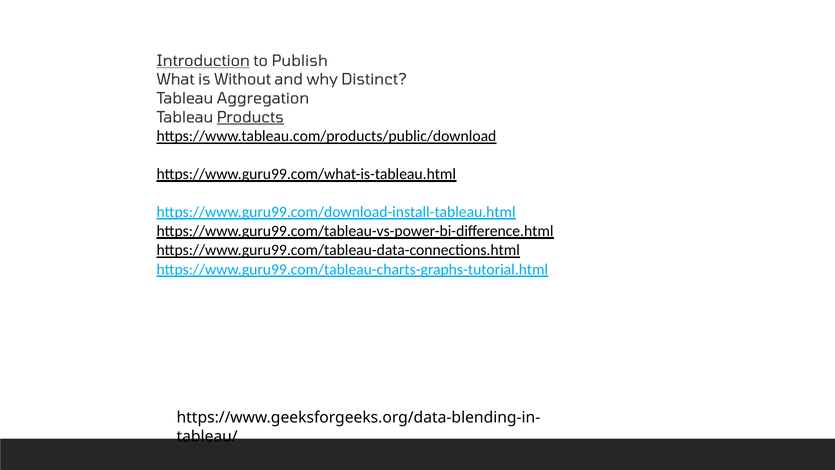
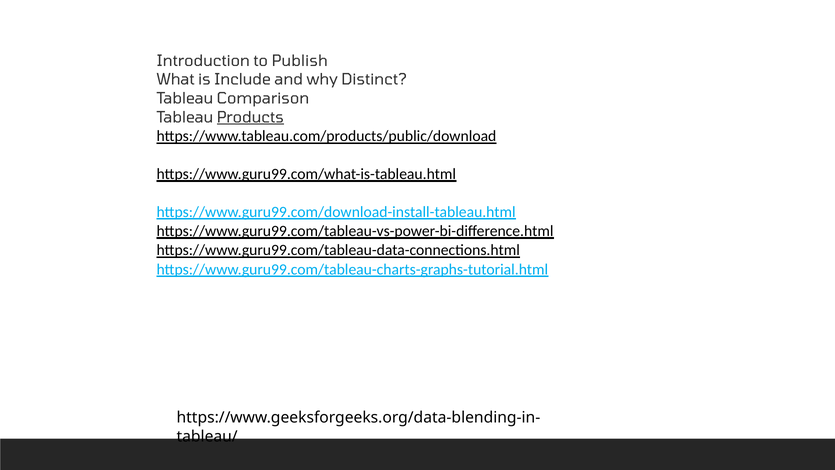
Introduction underline: present -> none
Without: Without -> Include
Aggregation: Aggregation -> Comparison
